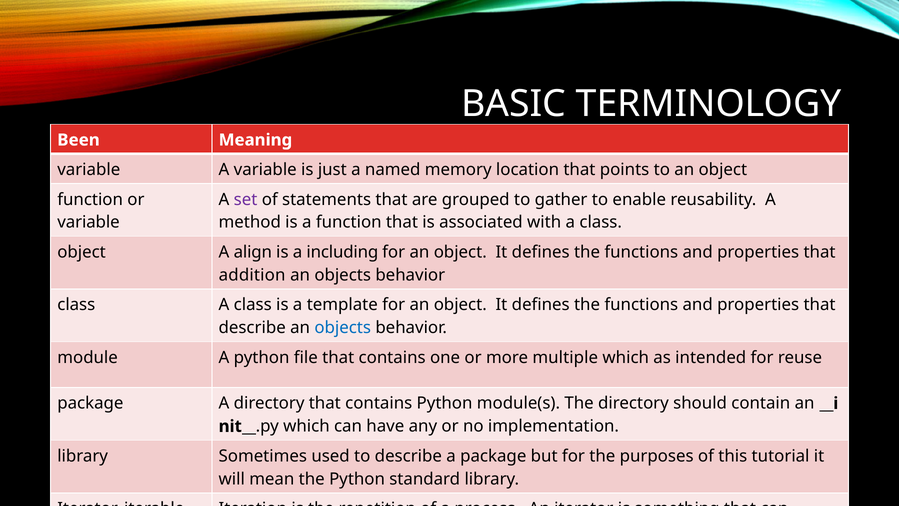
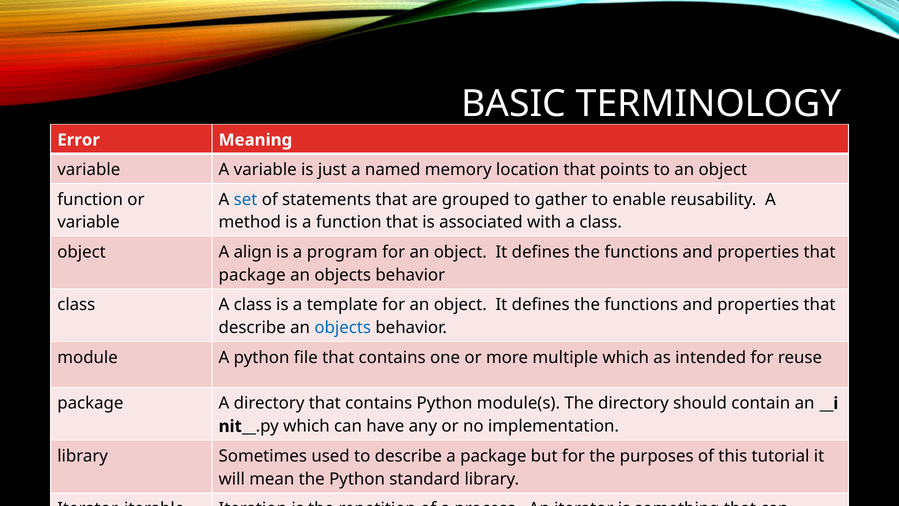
Been: Been -> Error
set colour: purple -> blue
including: including -> program
addition at (252, 275): addition -> package
